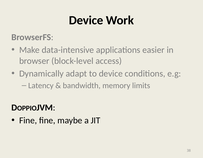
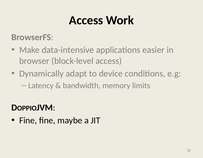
Device at (86, 20): Device -> Access
